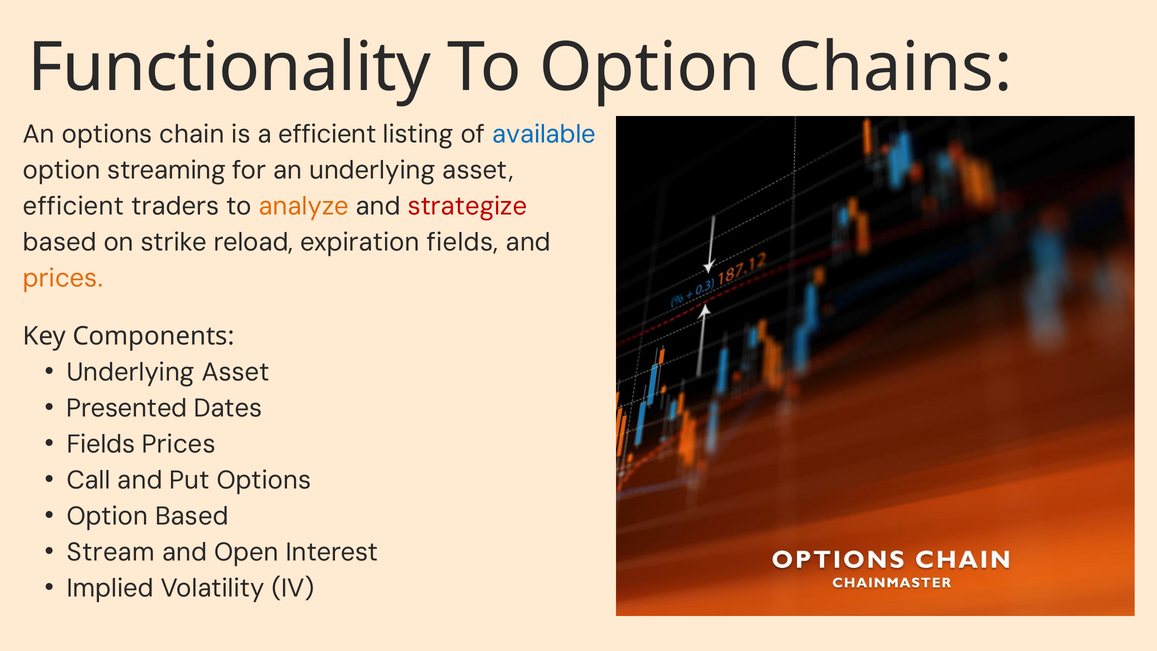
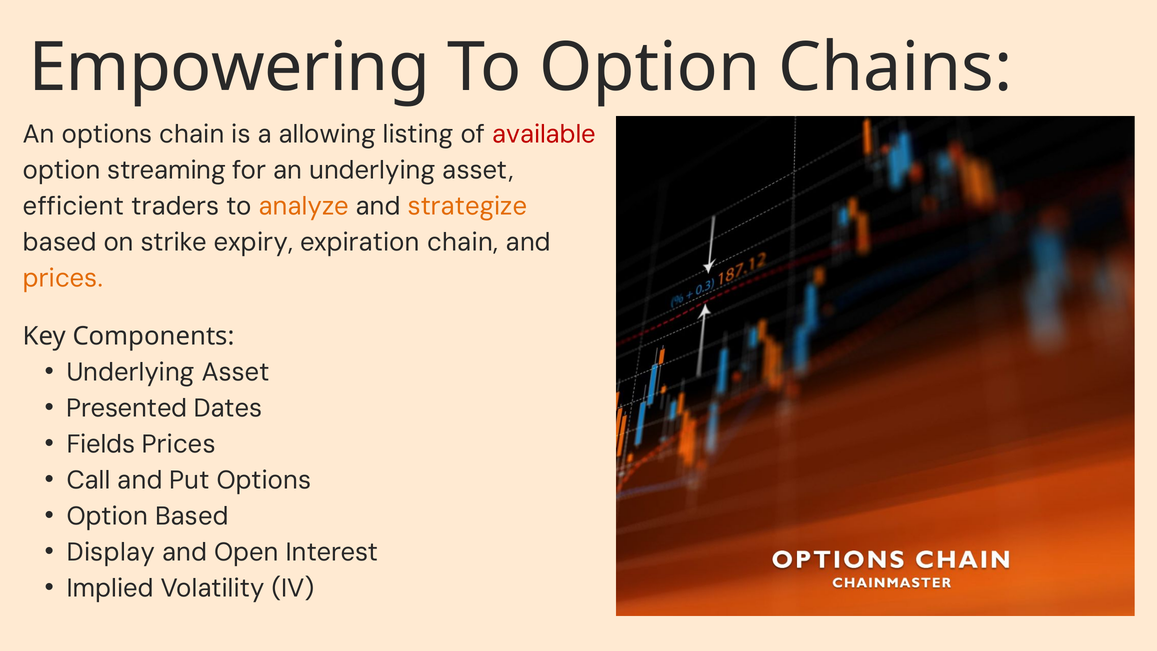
Functionality: Functionality -> Empowering
a efficient: efficient -> allowing
available colour: blue -> red
strategize colour: red -> orange
reload: reload -> expiry
expiration fields: fields -> chain
Stream: Stream -> Display
